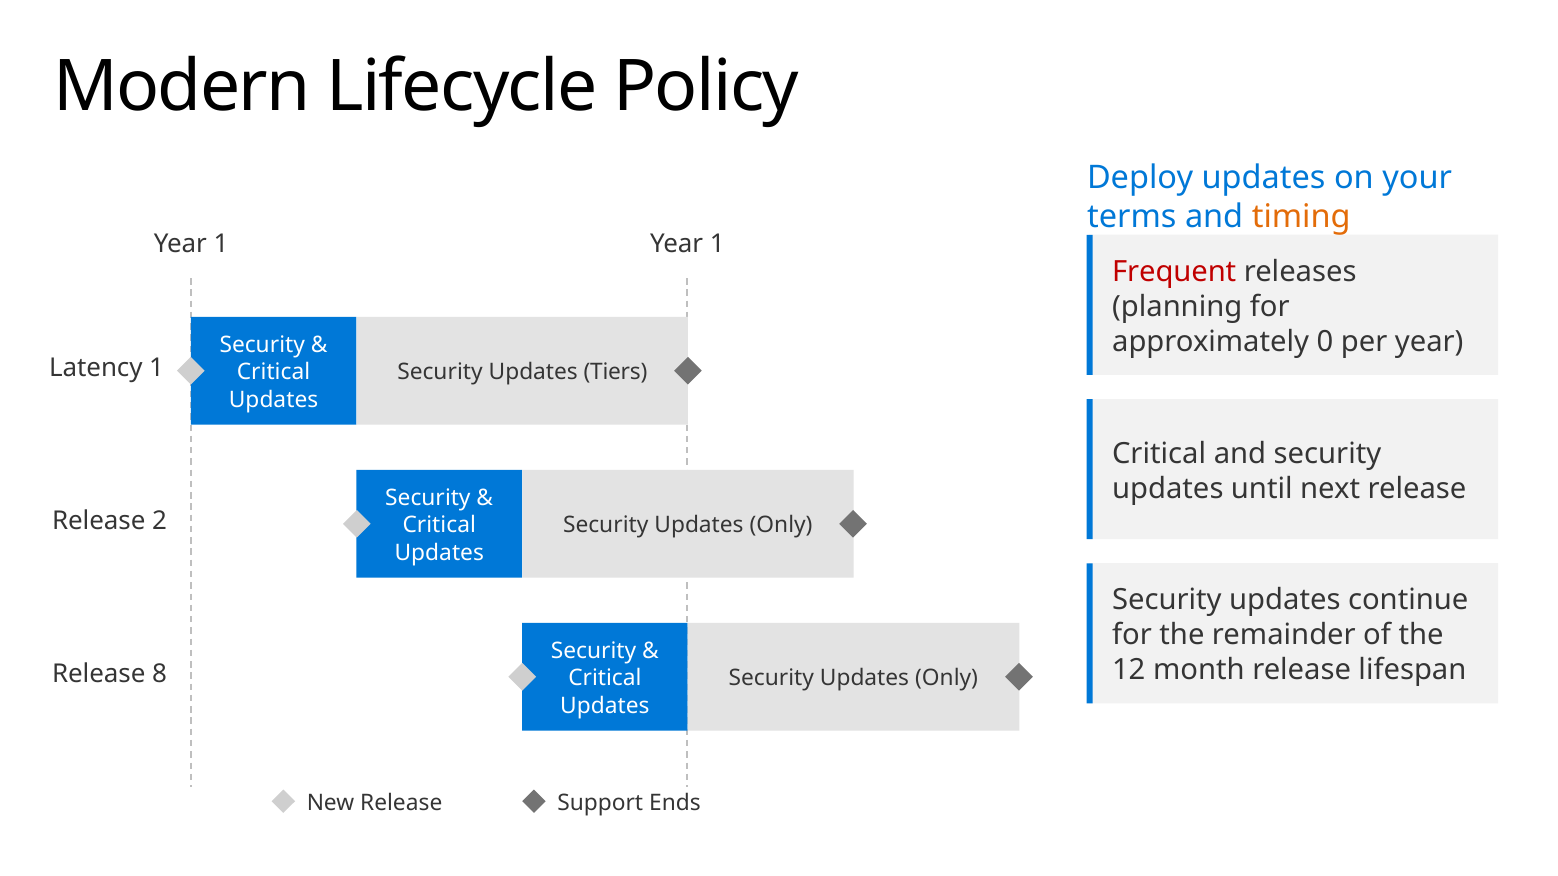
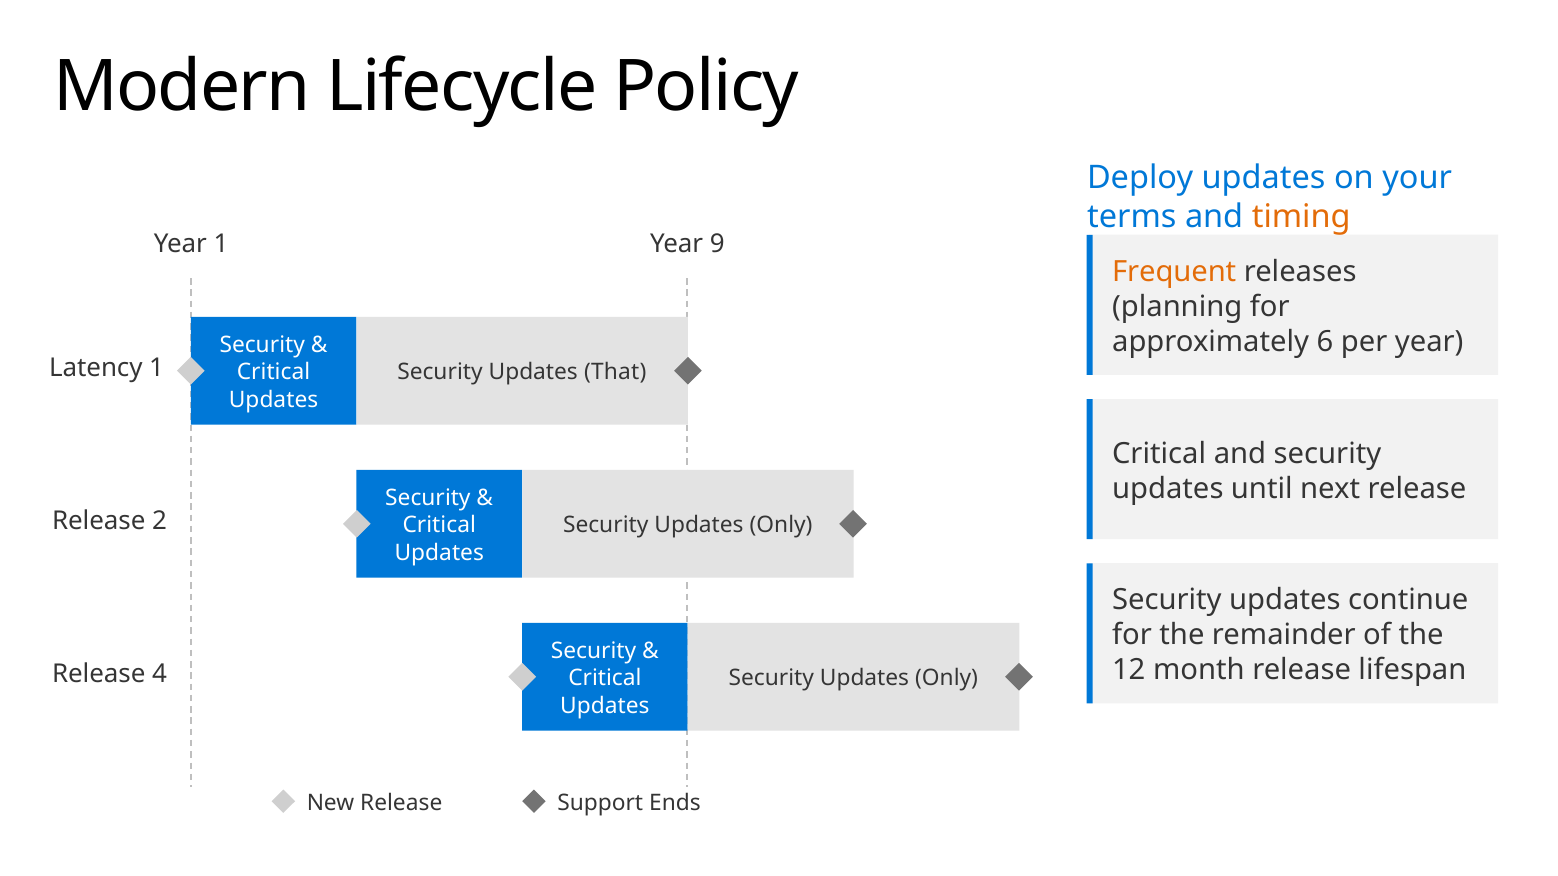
1 Year 1: 1 -> 9
Frequent colour: red -> orange
0: 0 -> 6
Tiers: Tiers -> That
8: 8 -> 4
